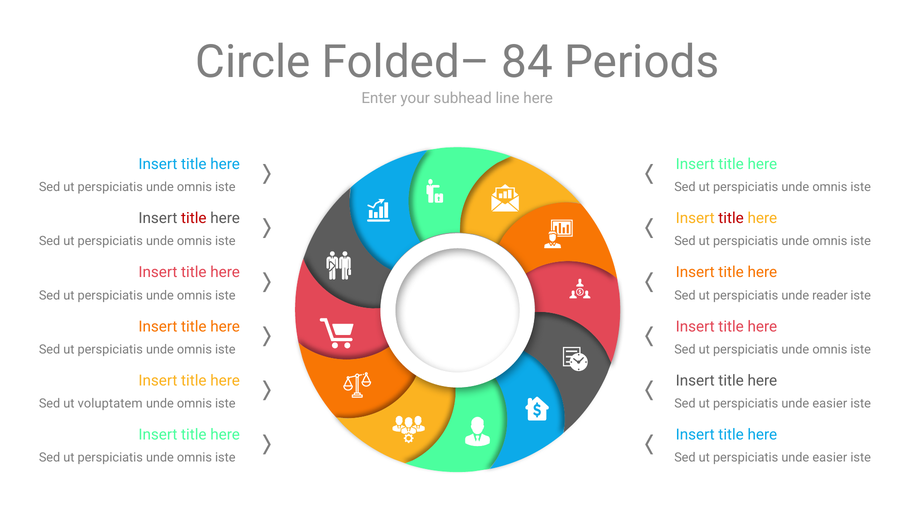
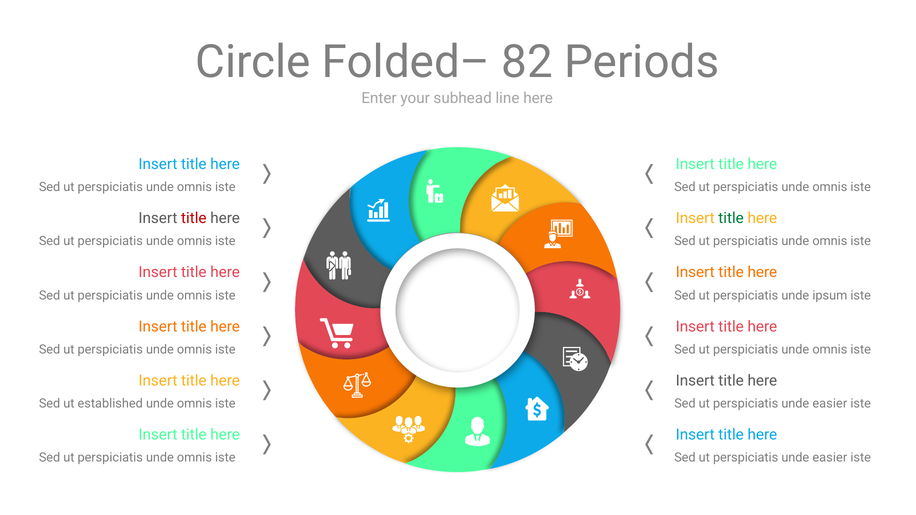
84: 84 -> 82
title at (731, 218) colour: red -> green
reader: reader -> ipsum
voluptatem: voluptatem -> established
